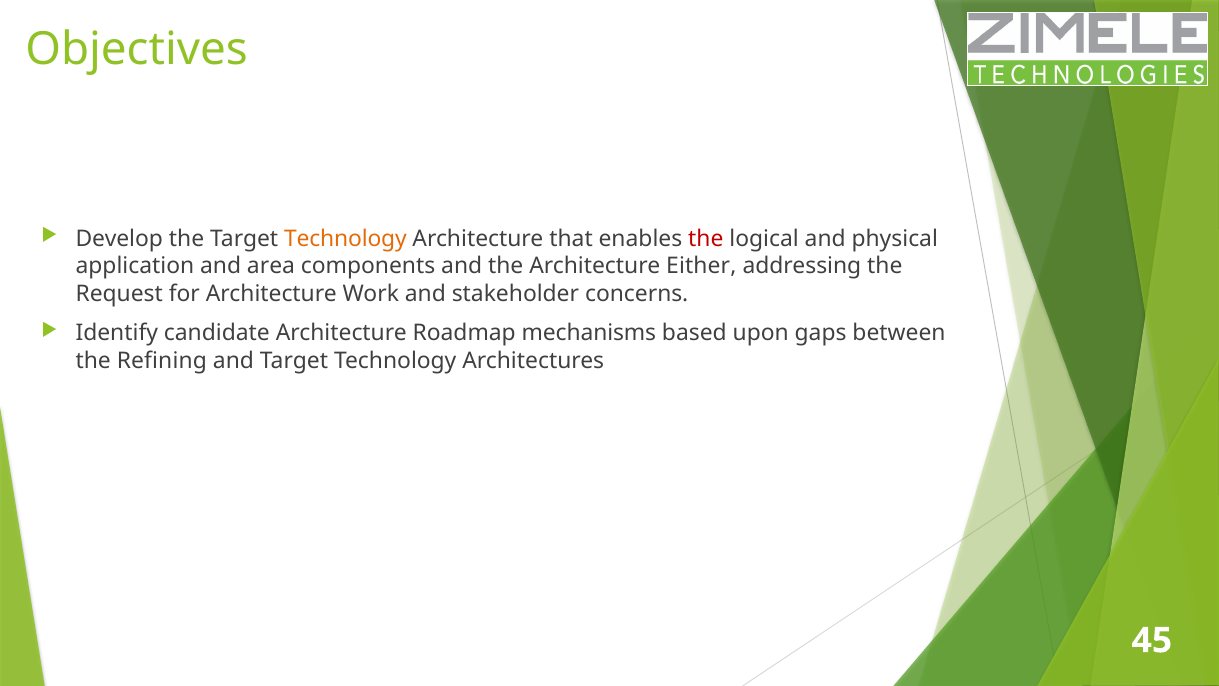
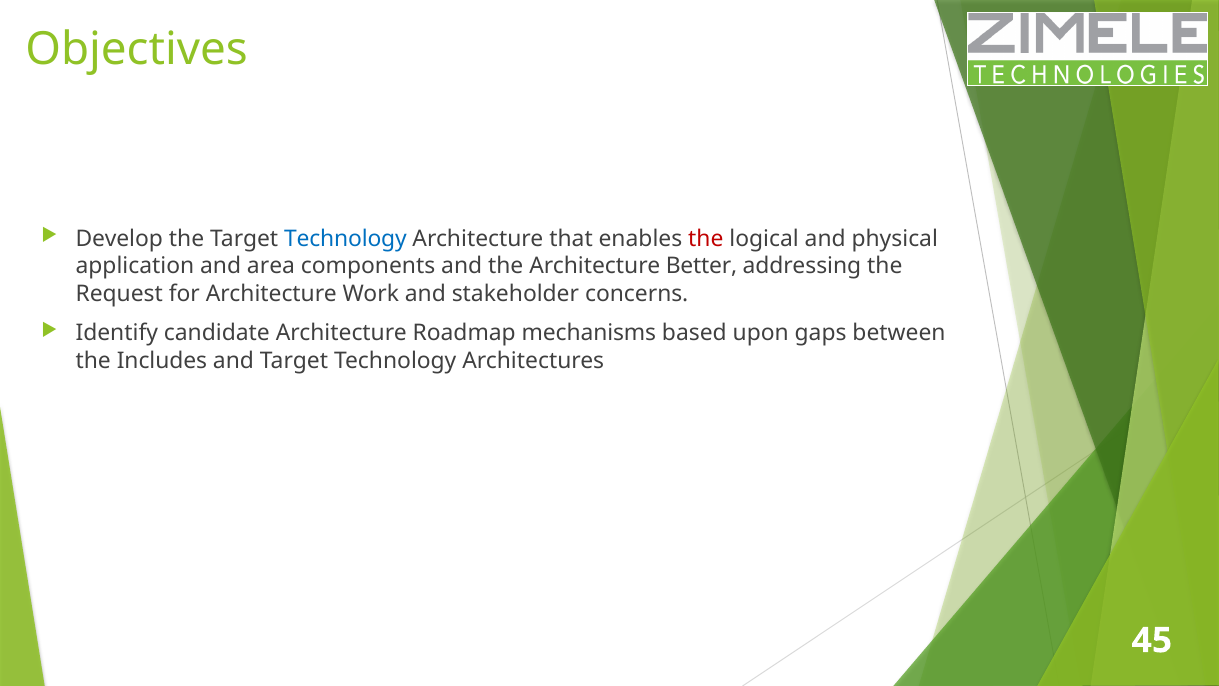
Technology at (345, 239) colour: orange -> blue
Either: Either -> Better
Refining: Refining -> Includes
